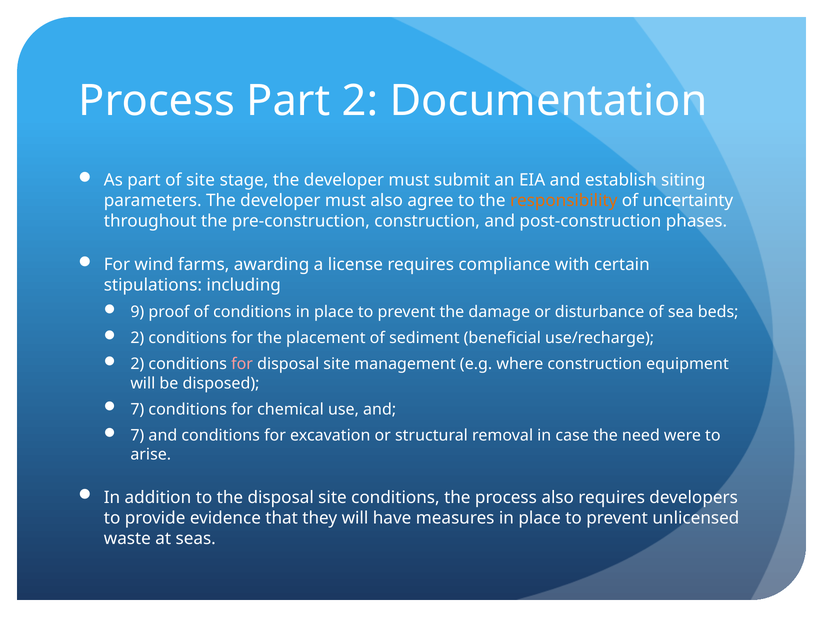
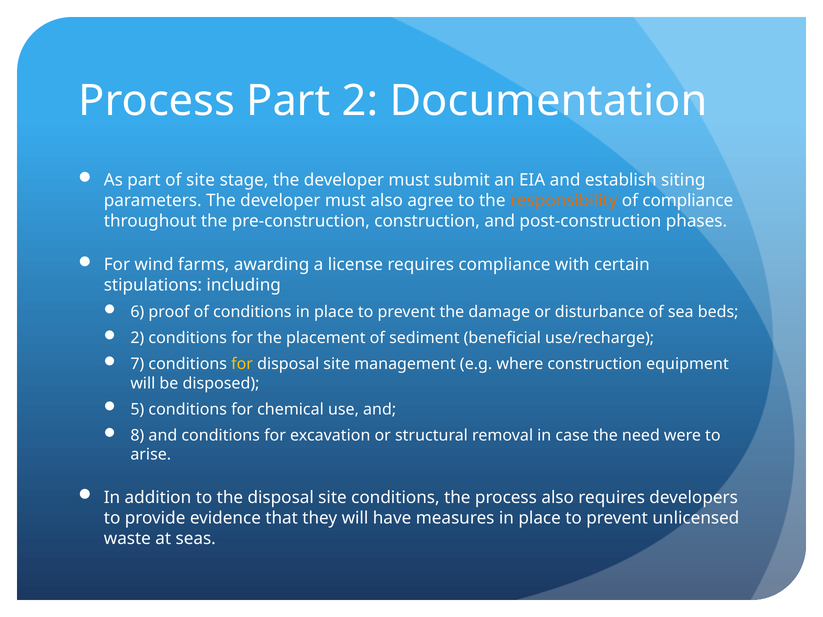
of uncertainty: uncertainty -> compliance
9: 9 -> 6
2 at (137, 364): 2 -> 7
for at (242, 364) colour: pink -> yellow
7 at (137, 410): 7 -> 5
7 at (137, 436): 7 -> 8
